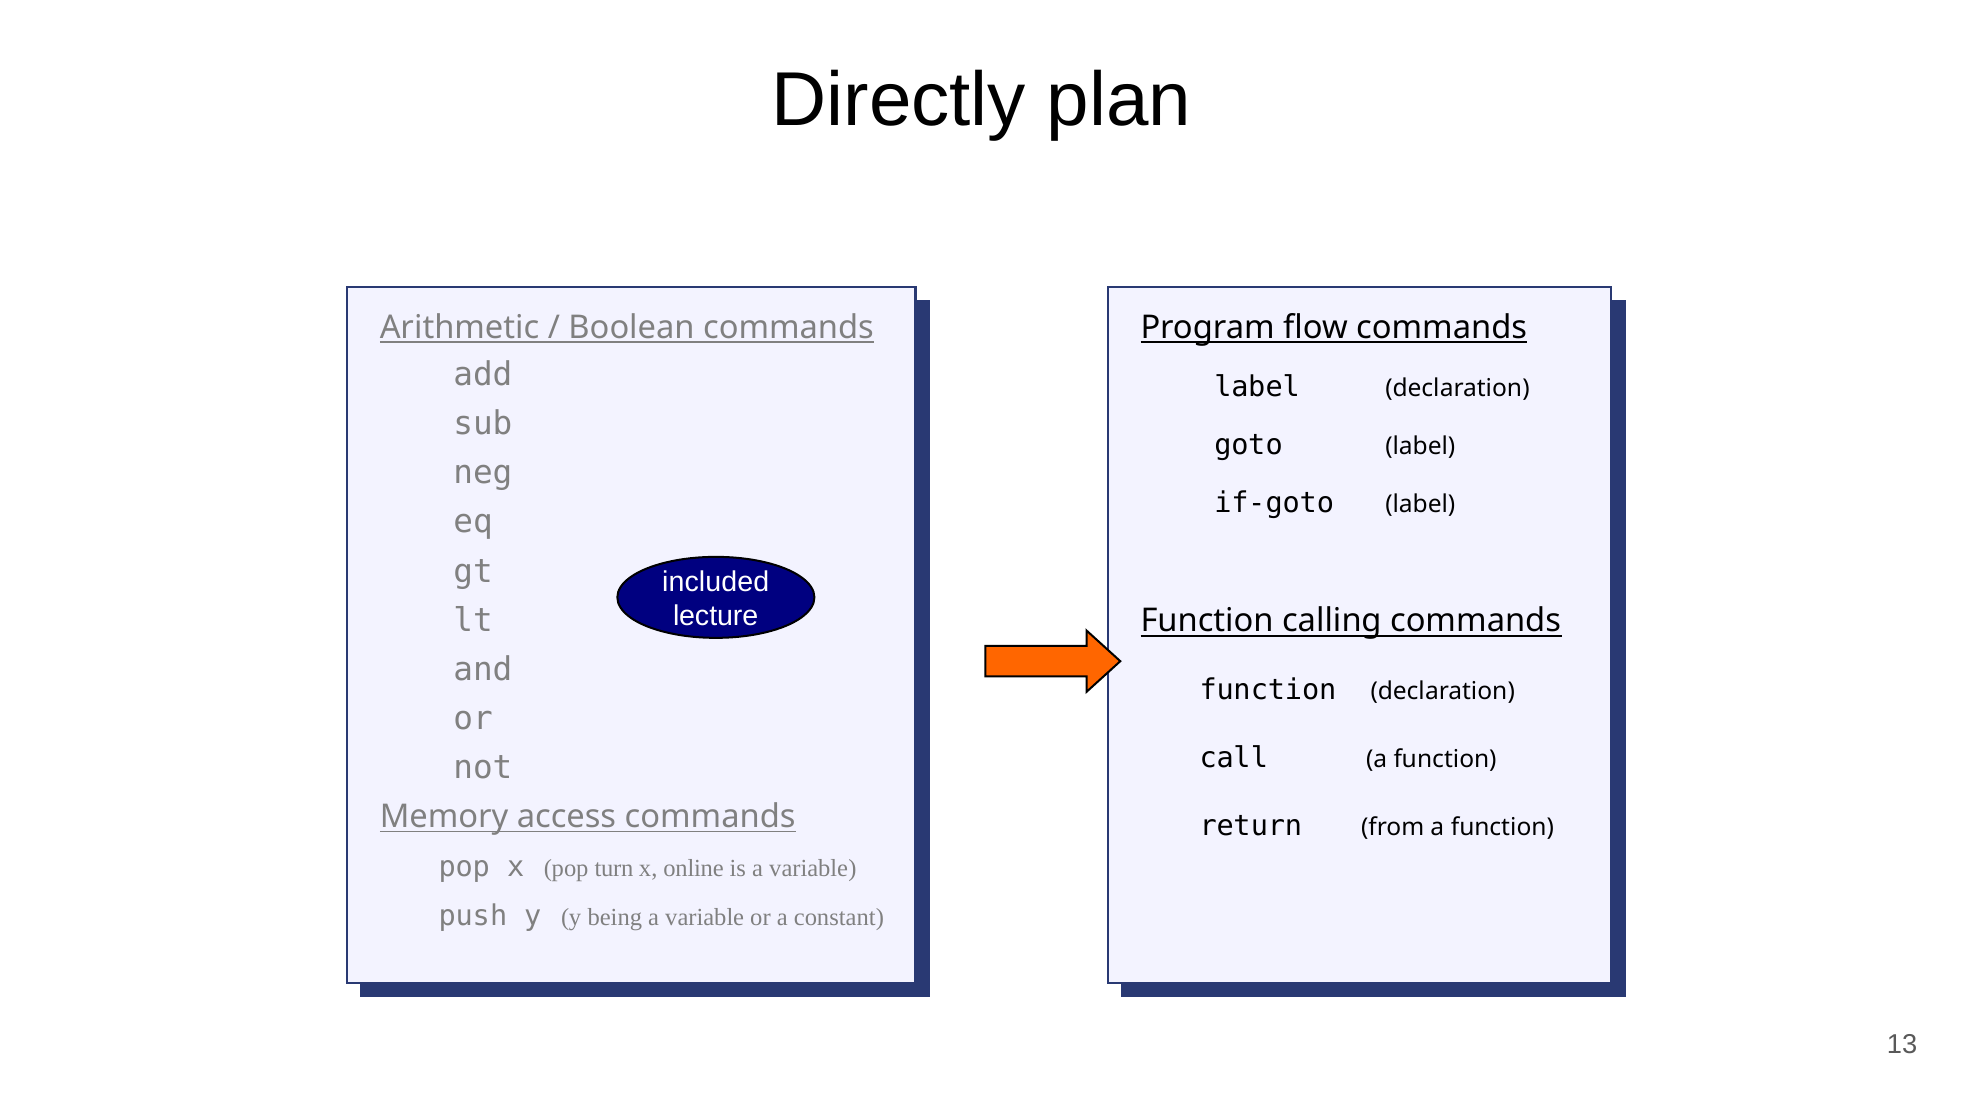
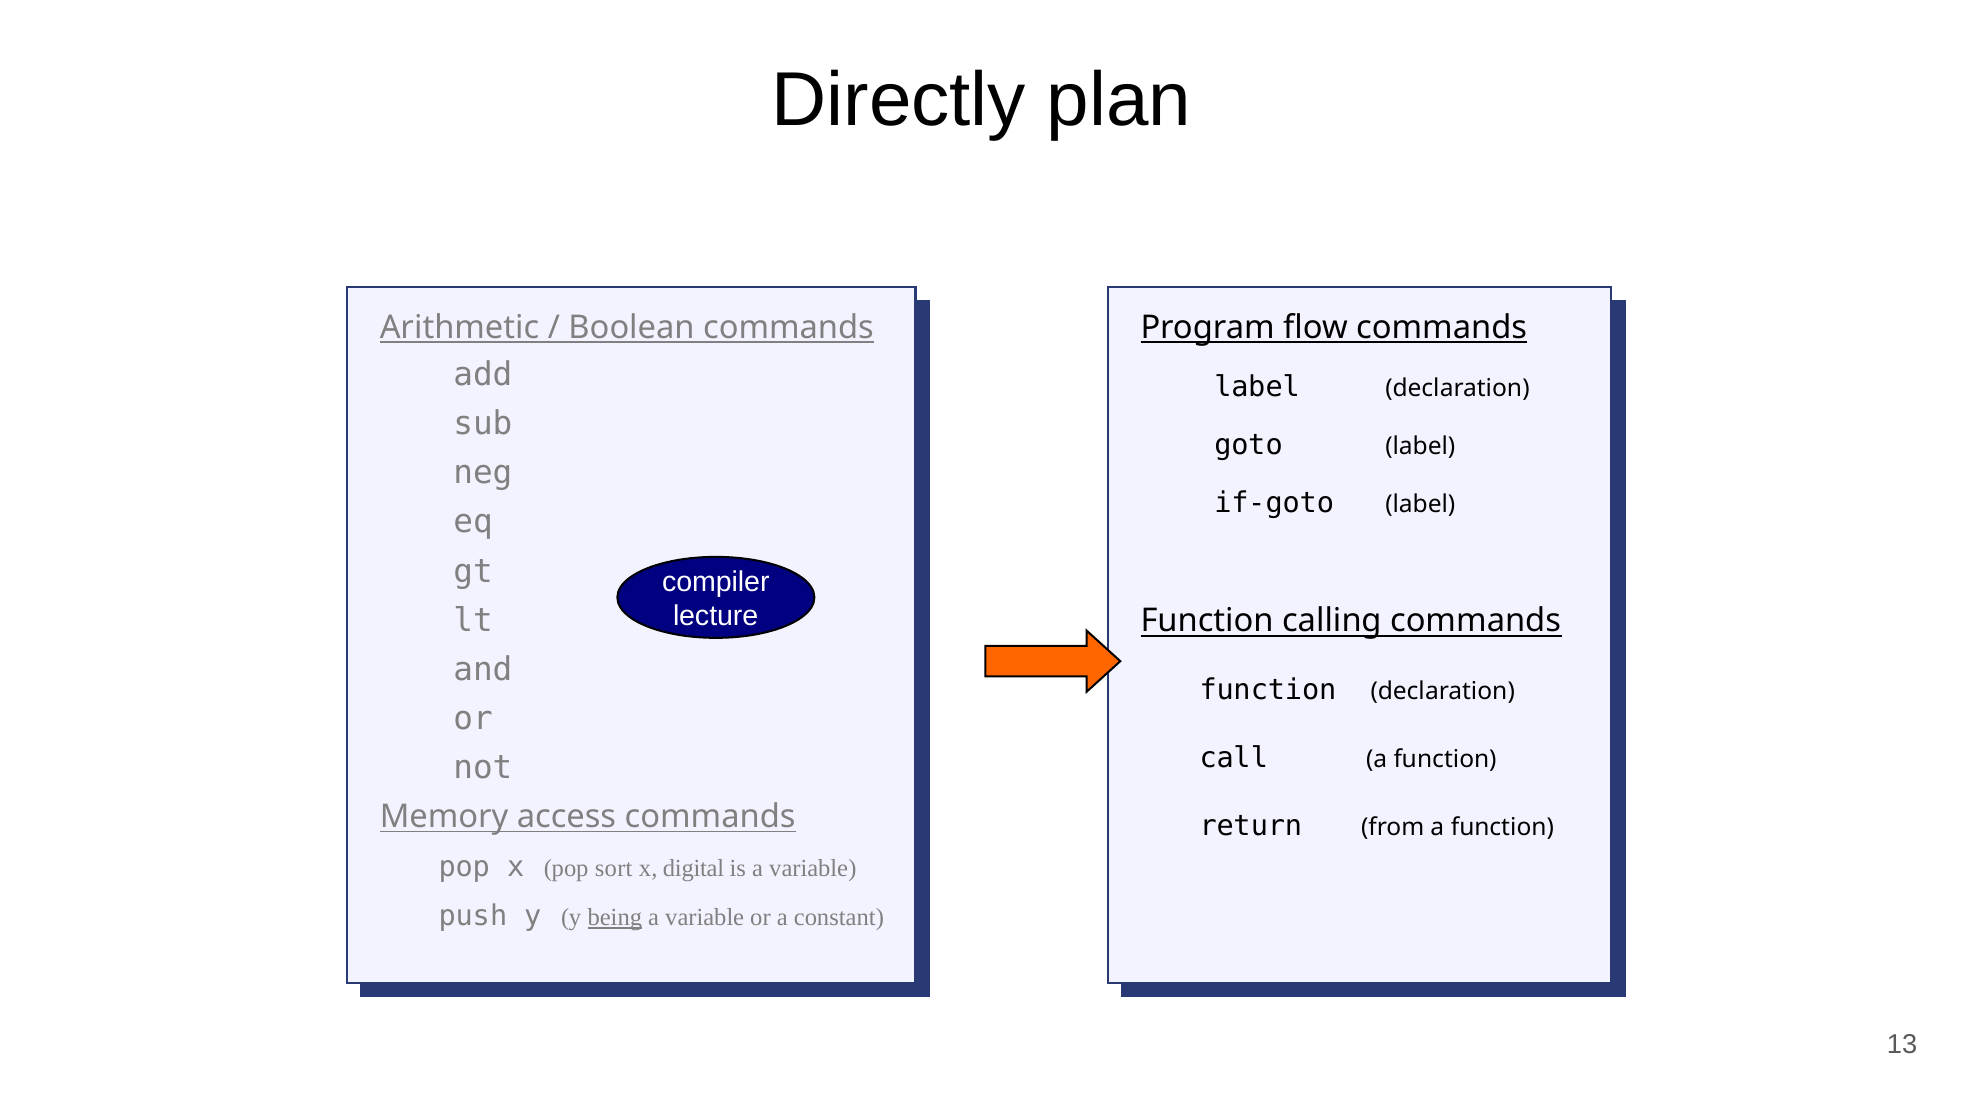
included: included -> compiler
turn: turn -> sort
online: online -> digital
being at (615, 918) underline: none -> present
